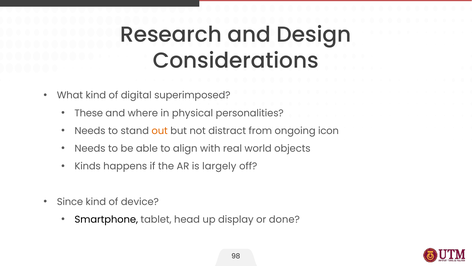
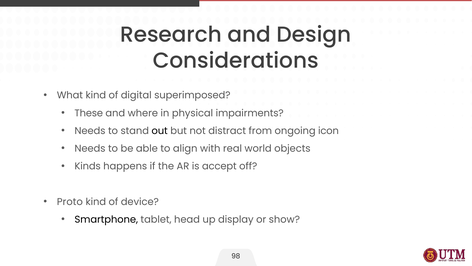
personalities: personalities -> impairments
out colour: orange -> black
largely: largely -> accept
Since: Since -> Proto
done: done -> show
